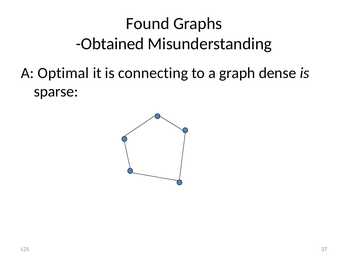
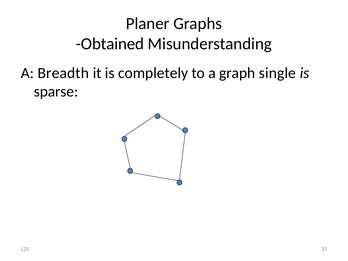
Found: Found -> Planer
Optimal: Optimal -> Breadth
connecting: connecting -> completely
dense: dense -> single
